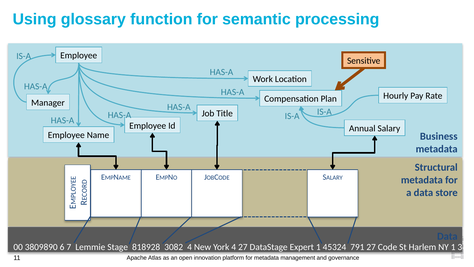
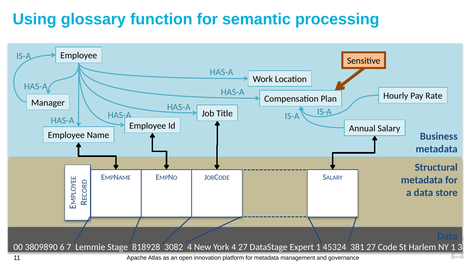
791: 791 -> 381
